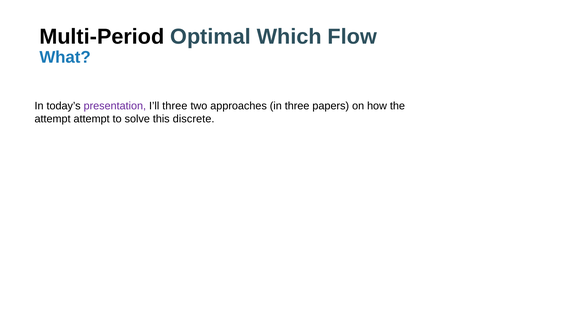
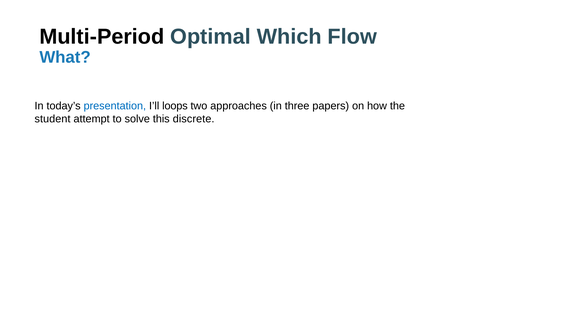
presentation colour: purple -> blue
I’ll three: three -> loops
attempt at (53, 119): attempt -> student
